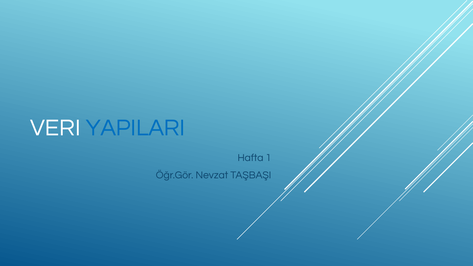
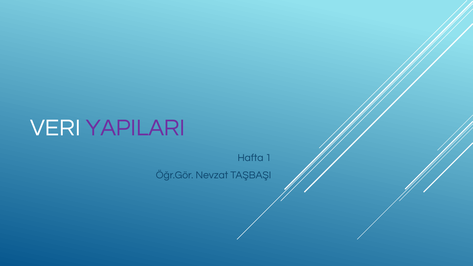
YAPILARI colour: blue -> purple
